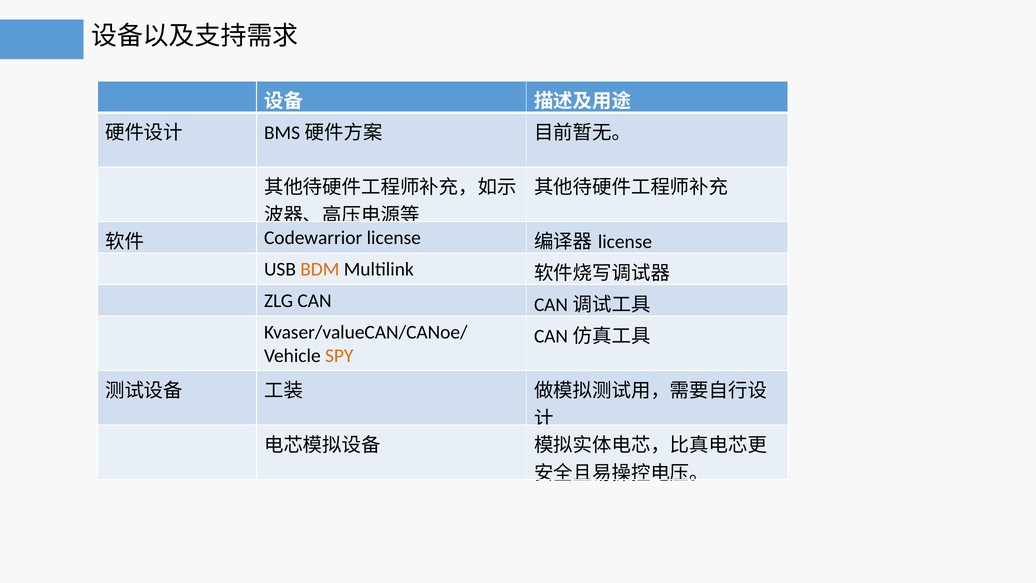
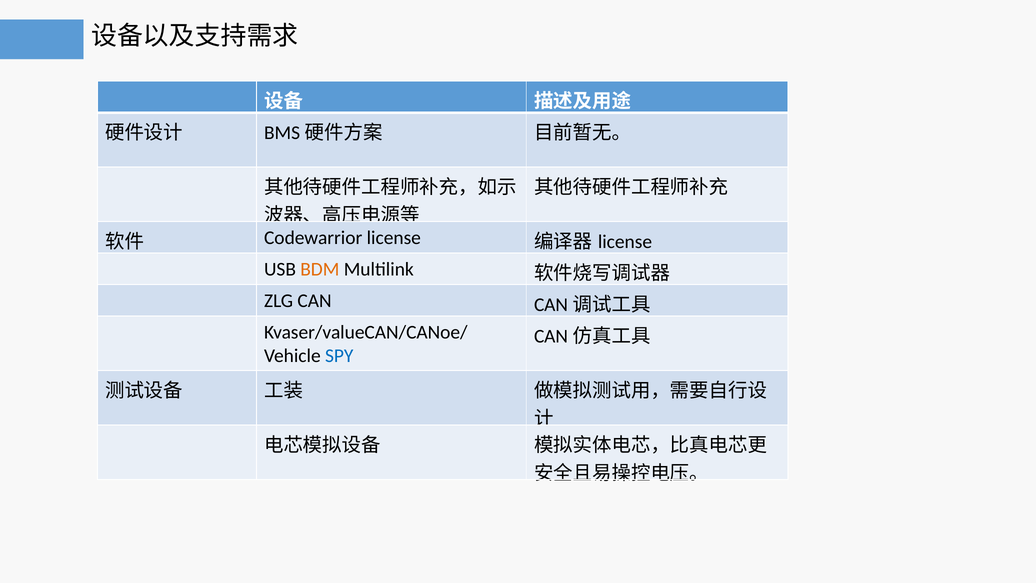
SPY colour: orange -> blue
